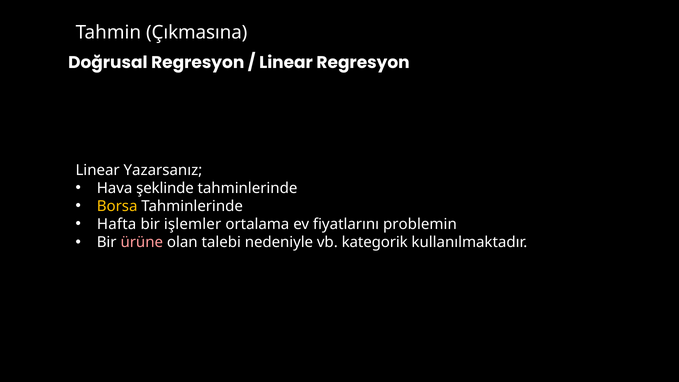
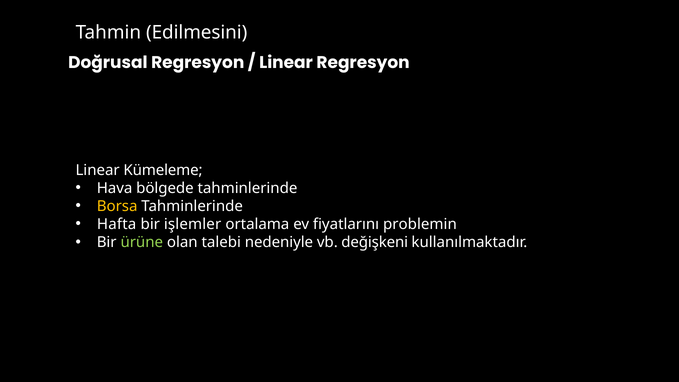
Çıkmasına: Çıkmasına -> Edilmesini
Yazarsanız: Yazarsanız -> Kümeleme
şeklinde: şeklinde -> bölgede
ürüne colour: pink -> light green
kategorik: kategorik -> değişkeni
